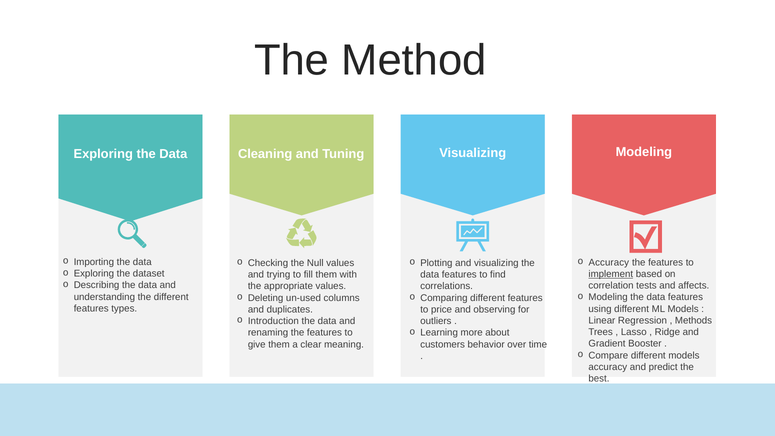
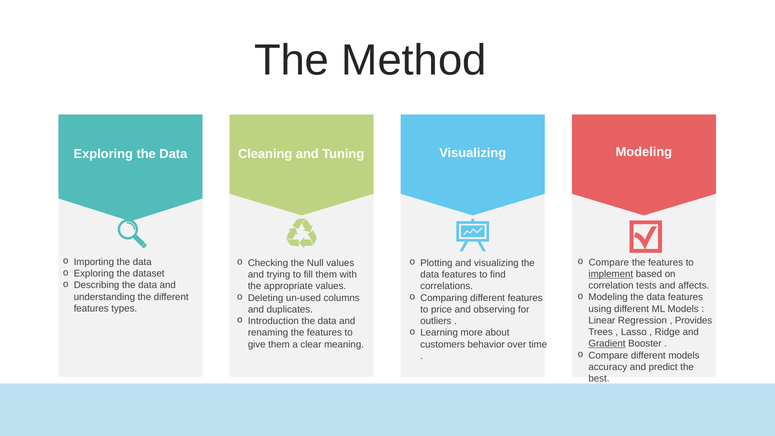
Accuracy at (609, 262): Accuracy -> Compare
Methods: Methods -> Provides
Gradient underline: none -> present
